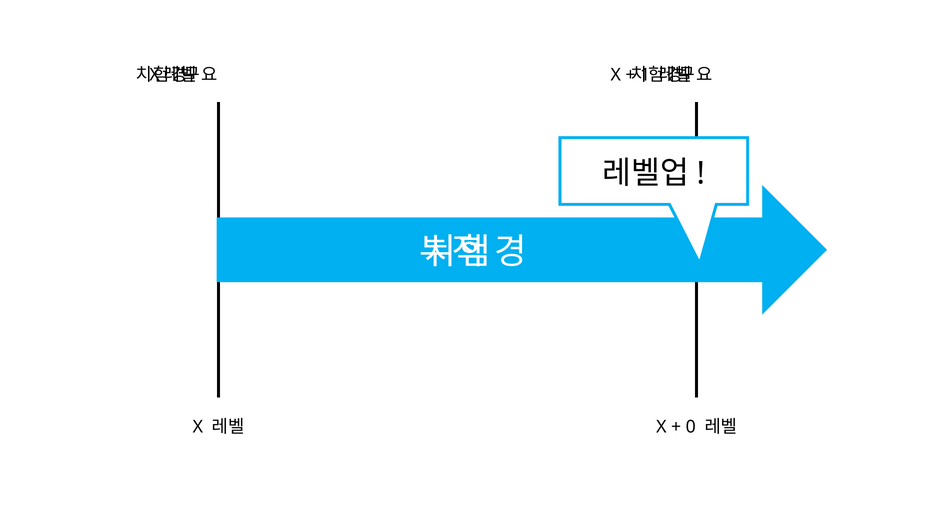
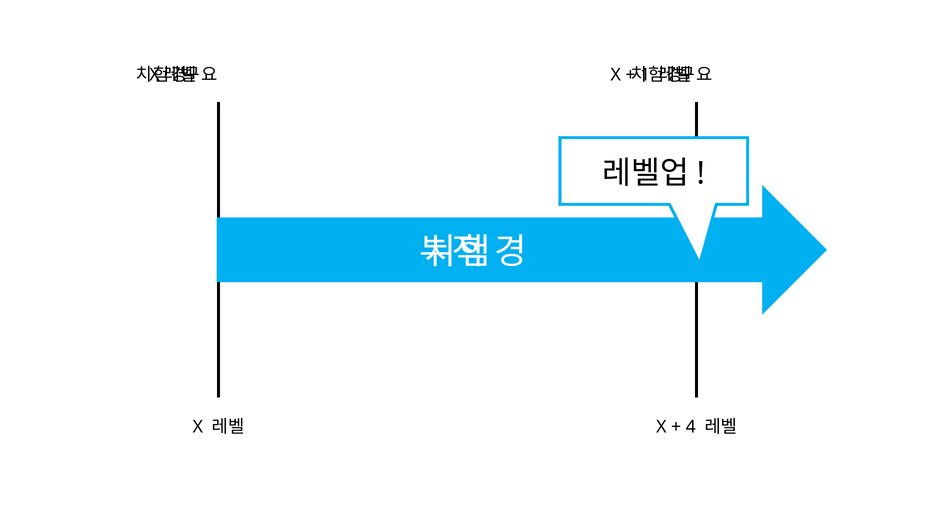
0: 0 -> 4
